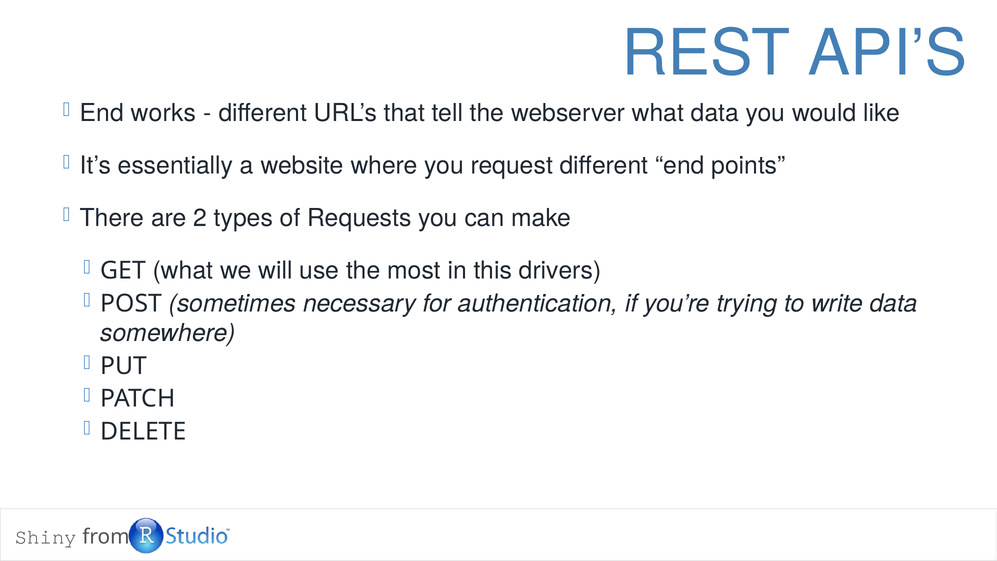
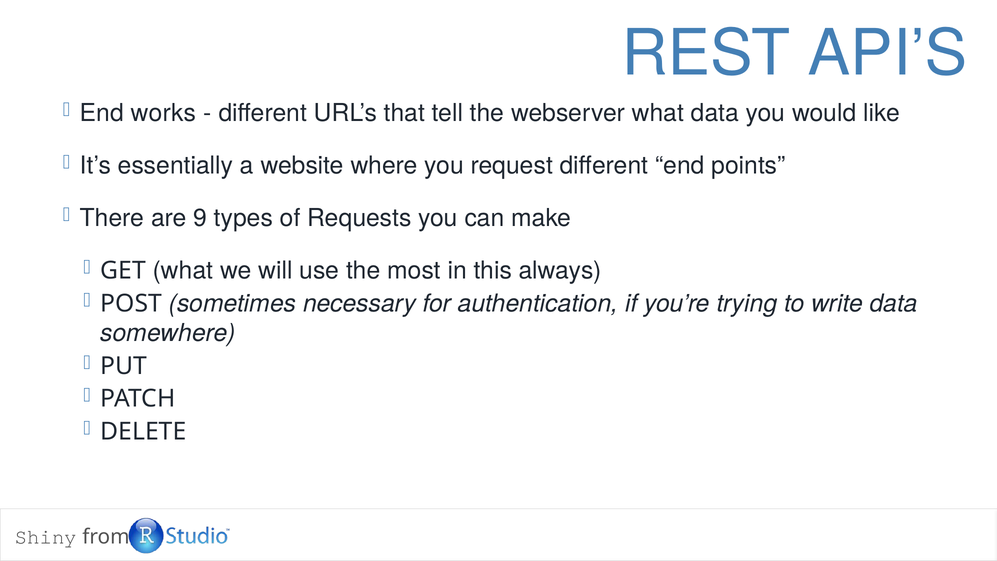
2: 2 -> 9
drivers: drivers -> always
